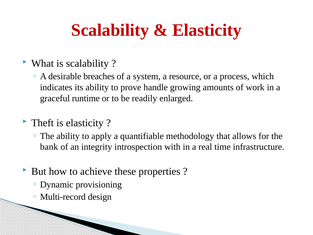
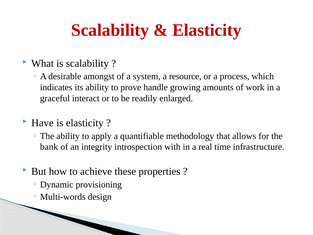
breaches: breaches -> amongst
runtime: runtime -> interact
Theft: Theft -> Have
Multi-record: Multi-record -> Multi-words
